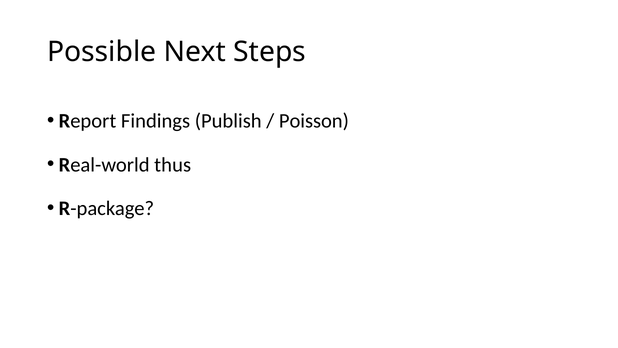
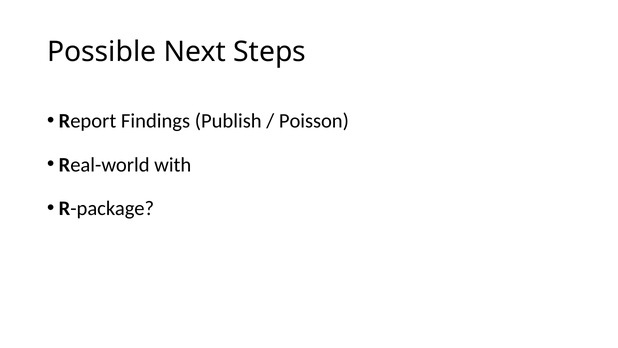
thus: thus -> with
